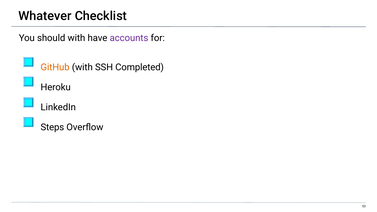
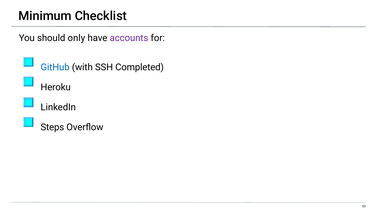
Whatever: Whatever -> Minimum
should with: with -> only
GitHub colour: orange -> blue
